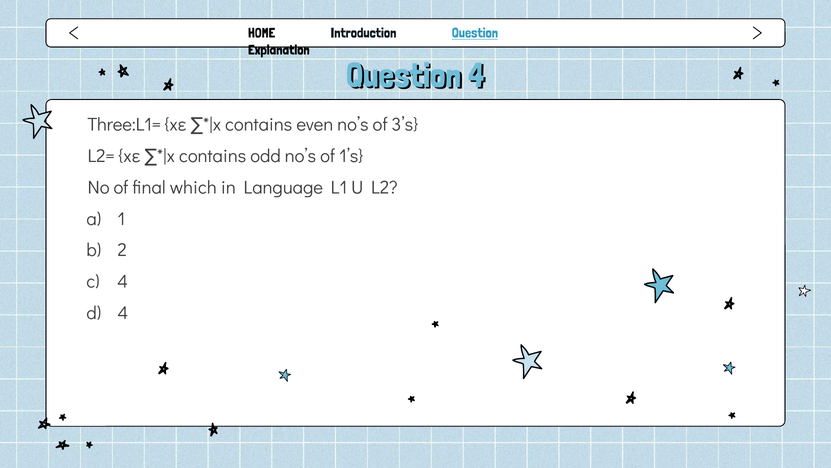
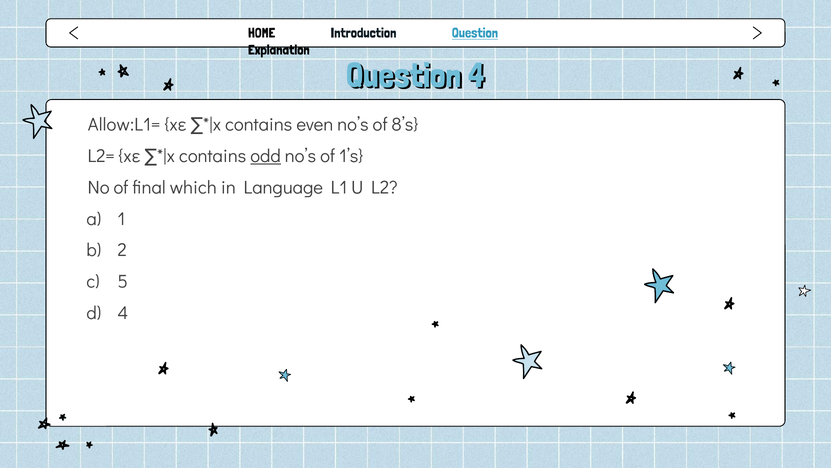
Three:L1=: Three:L1= -> Allow:L1=
3’s: 3’s -> 8’s
odd underline: none -> present
4 at (123, 281): 4 -> 5
